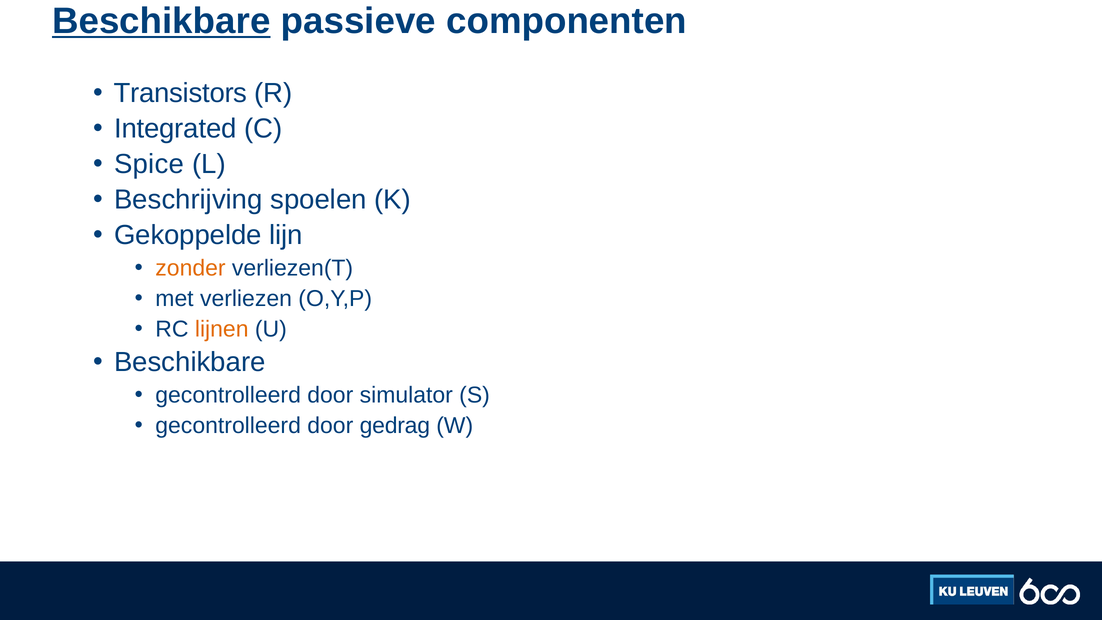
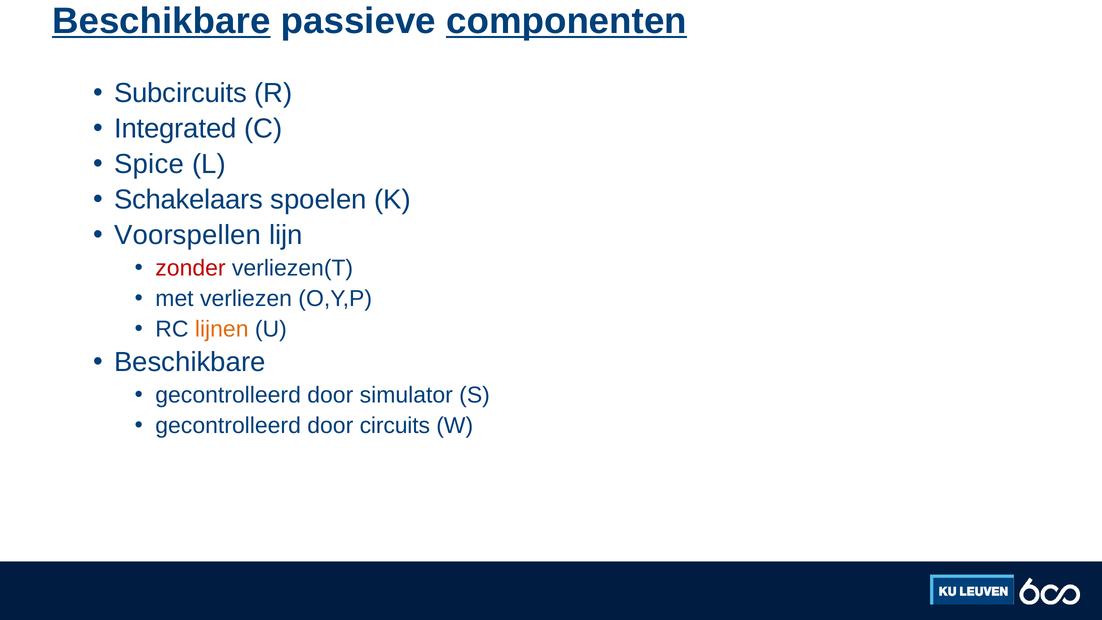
componenten underline: none -> present
Transistors: Transistors -> Subcircuits
Beschrijving: Beschrijving -> Schakelaars
Gekoppelde: Gekoppelde -> Voorspellen
zonder colour: orange -> red
gedrag: gedrag -> circuits
